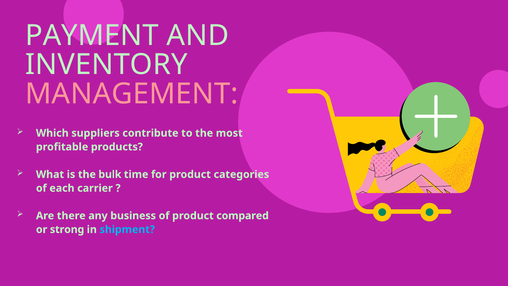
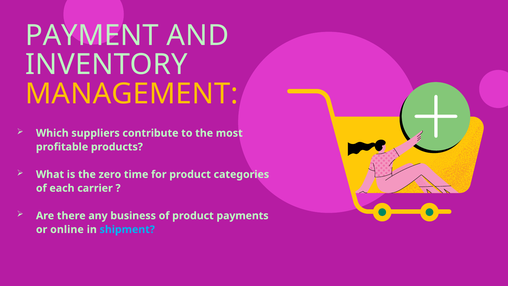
MANAGEMENT colour: pink -> yellow
bulk: bulk -> zero
compared: compared -> payments
strong: strong -> online
